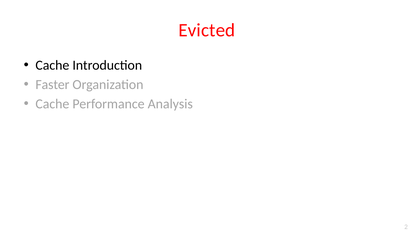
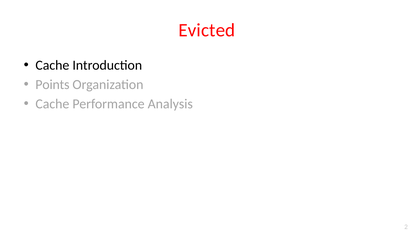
Faster: Faster -> Points
